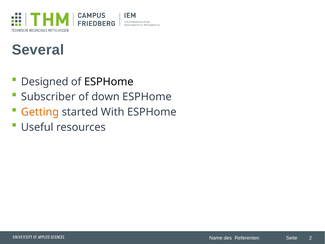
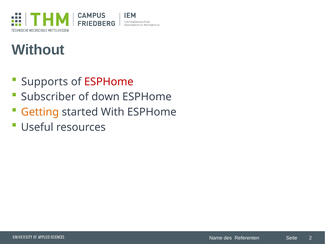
Several: Several -> Without
Designed: Designed -> Supports
ESPHome at (109, 82) colour: black -> red
